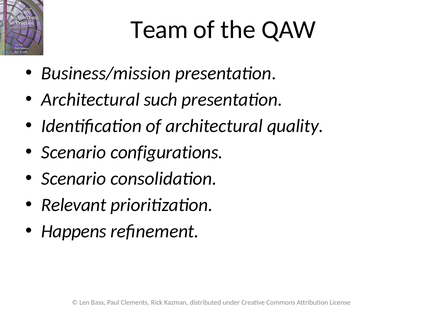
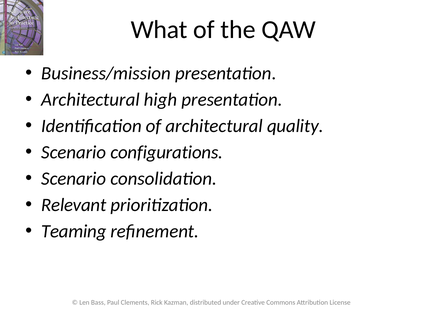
Team: Team -> What
such: such -> high
Happens: Happens -> Teaming
